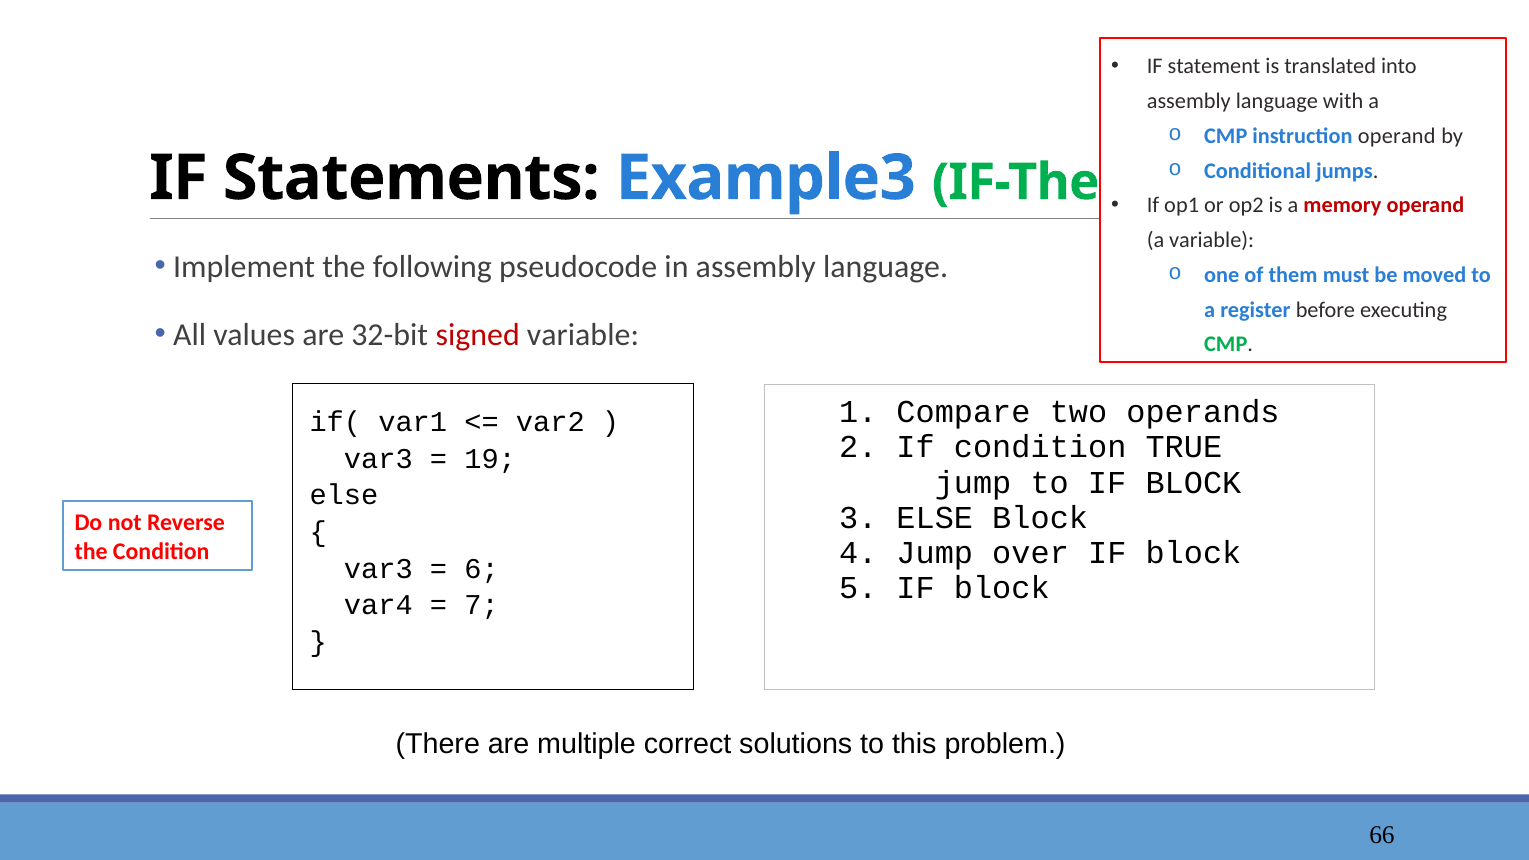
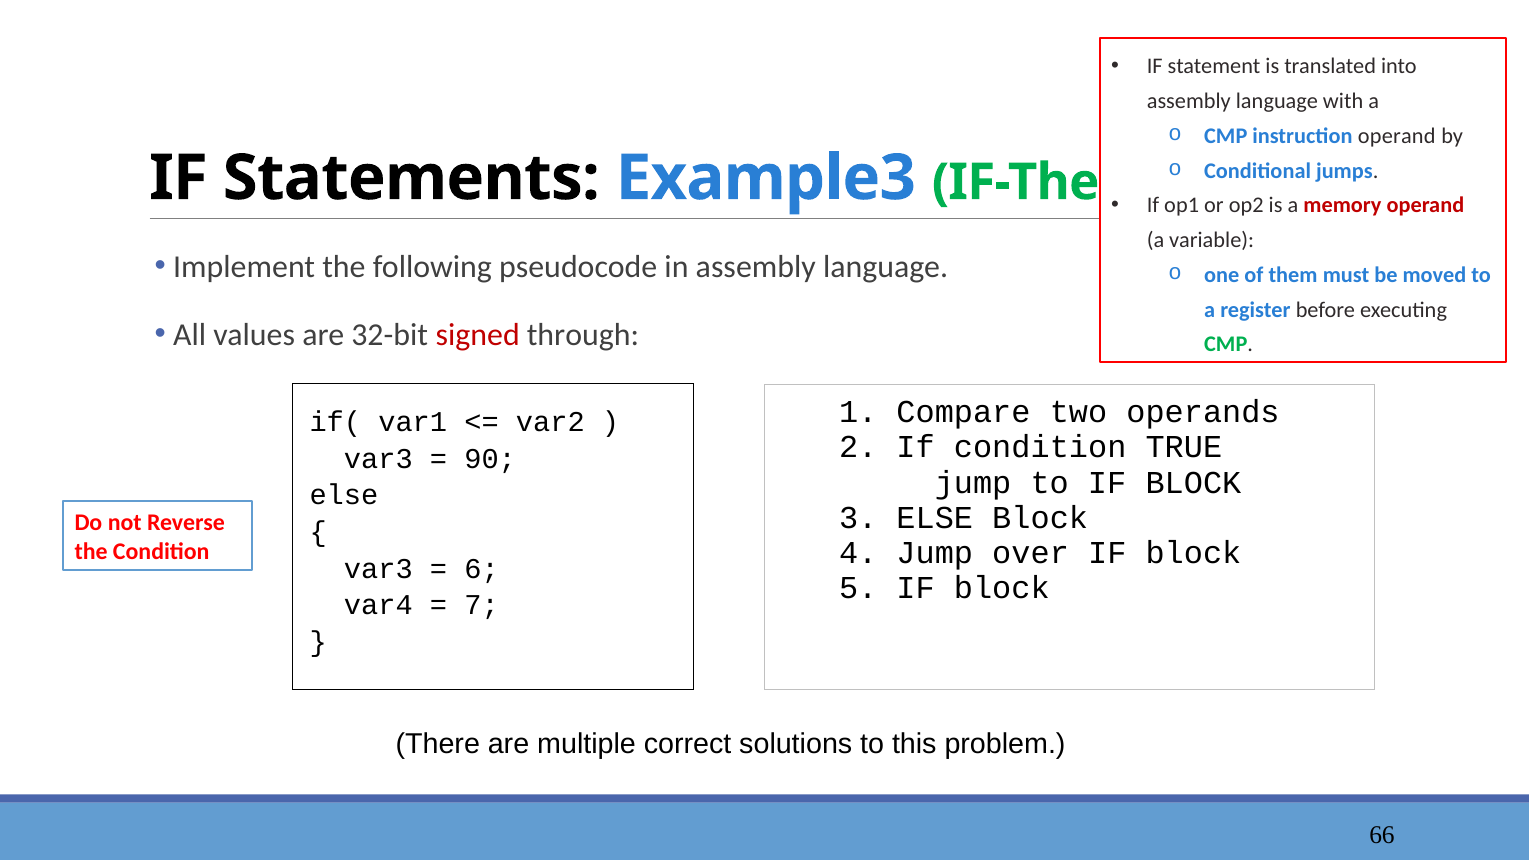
signed variable: variable -> through
19: 19 -> 90
